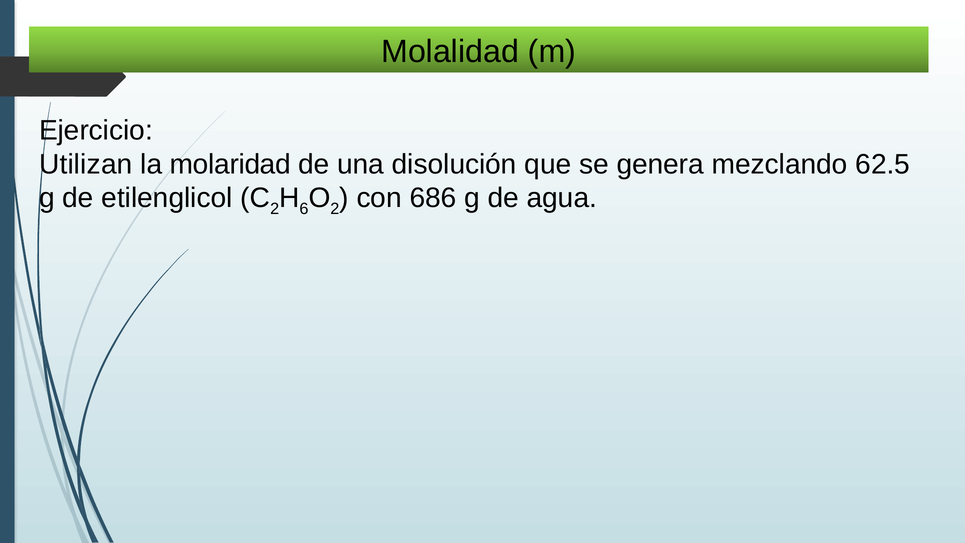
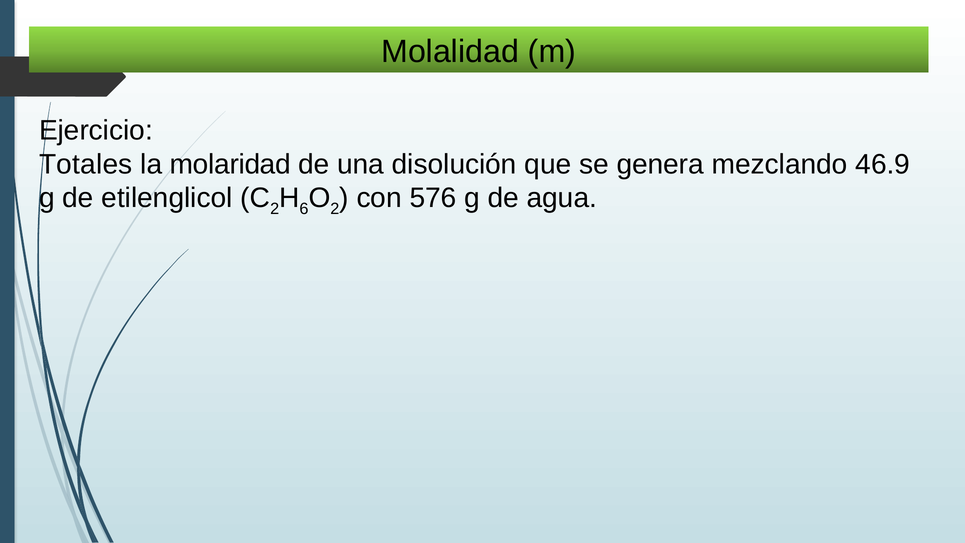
Utilizan: Utilizan -> Totales
62.5: 62.5 -> 46.9
686: 686 -> 576
